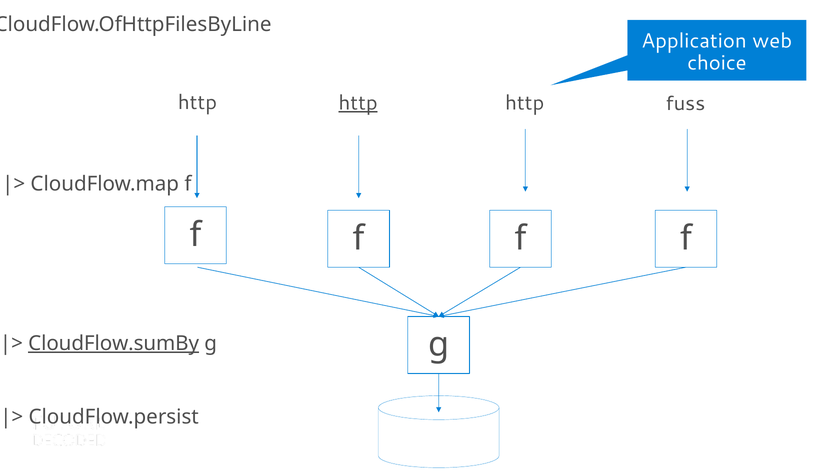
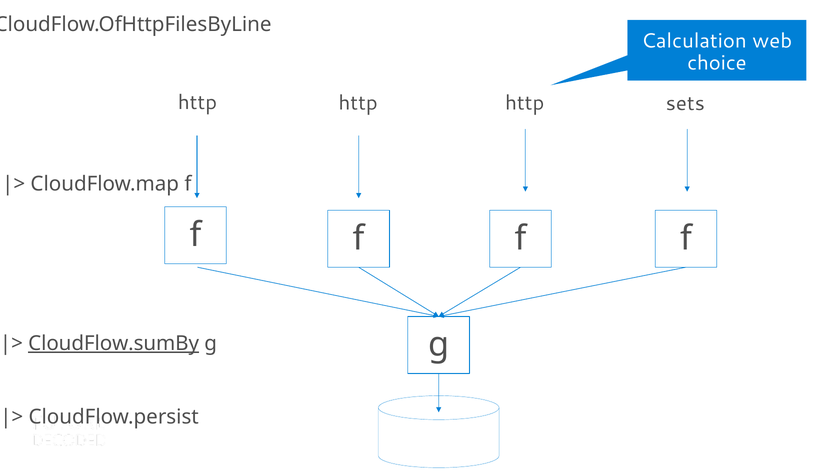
Application: Application -> Calculation
http at (358, 103) underline: present -> none
fuss: fuss -> sets
